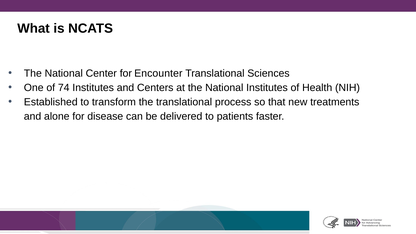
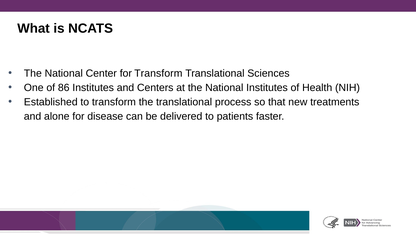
for Encounter: Encounter -> Transform
74: 74 -> 86
